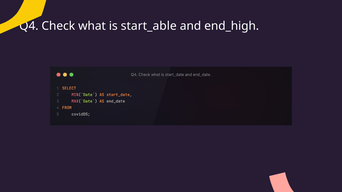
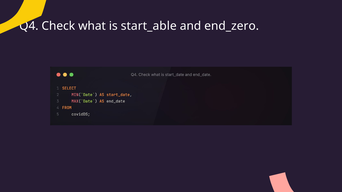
end_high: end_high -> end_zero
